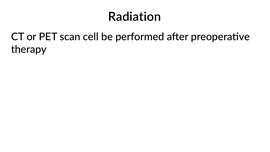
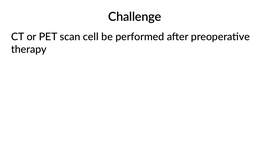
Radiation: Radiation -> Challenge
